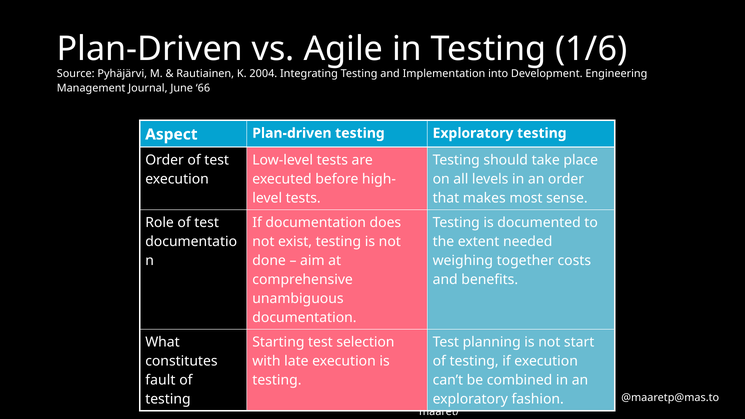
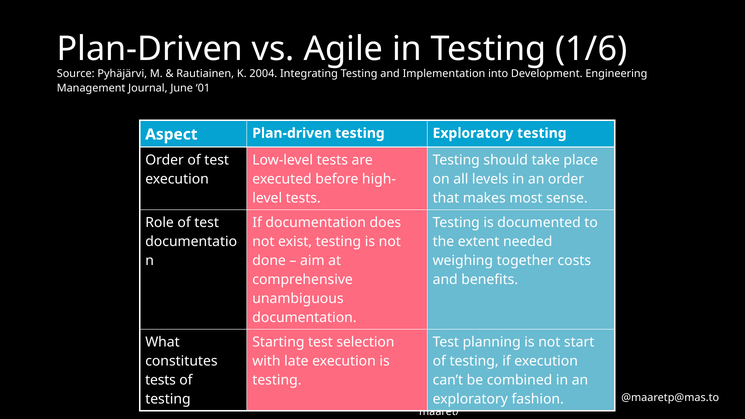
66: 66 -> 01
fault at (160, 380): fault -> tests
